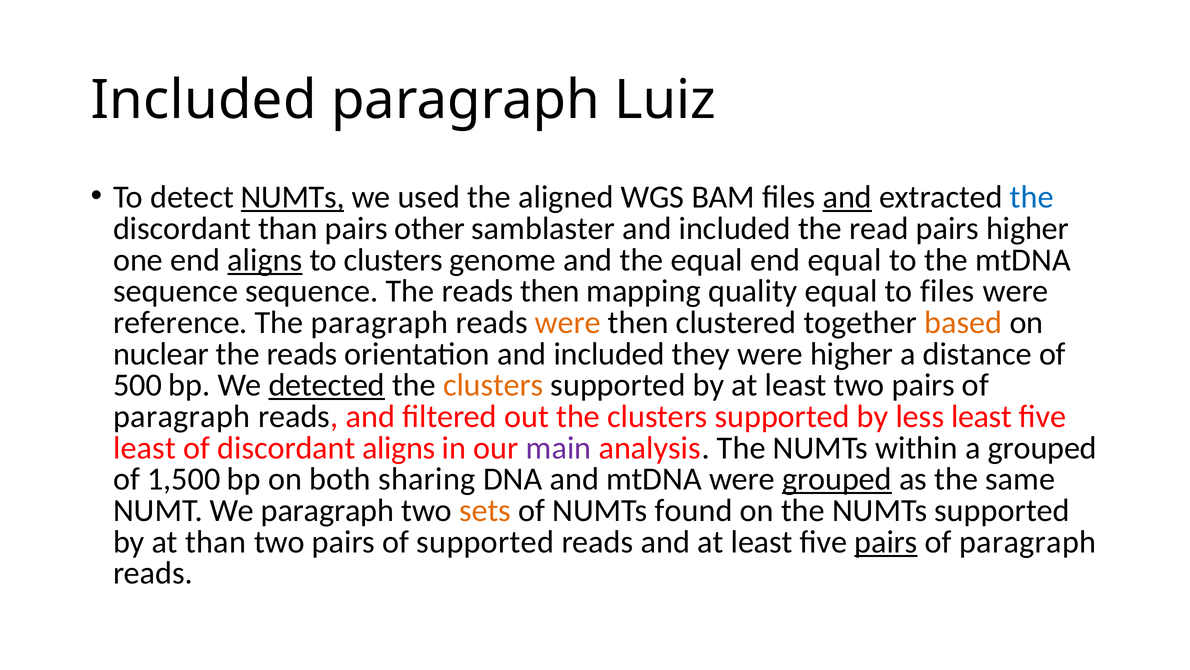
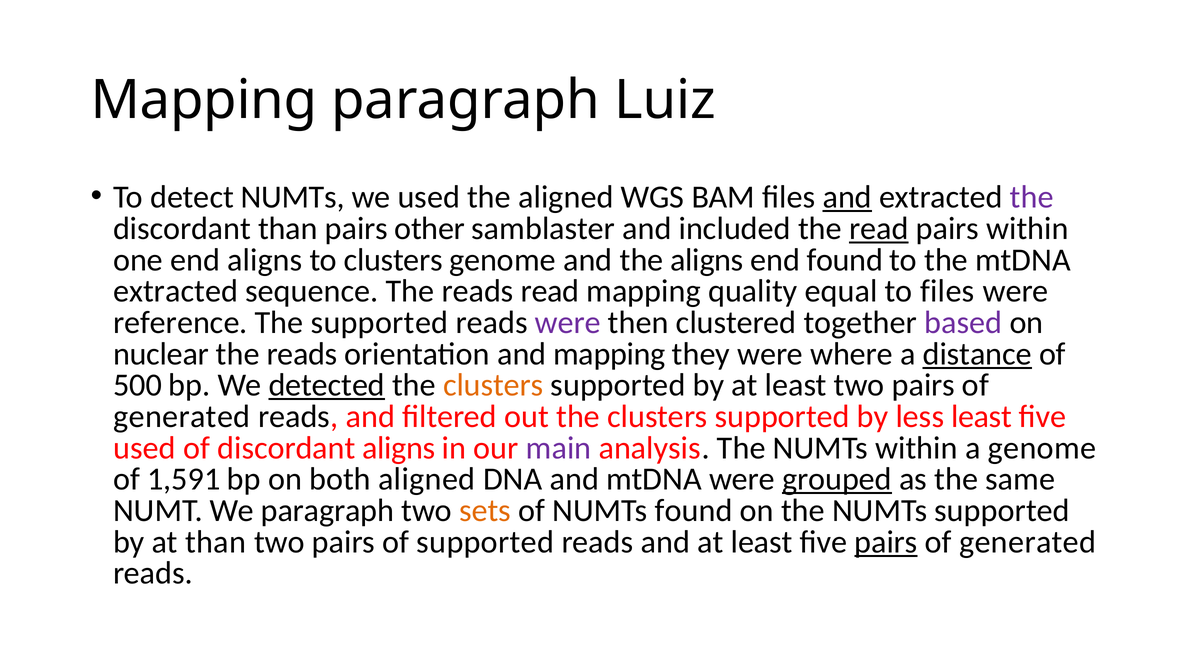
Included at (204, 100): Included -> Mapping
NUMTs at (293, 197) underline: present -> none
the at (1032, 197) colour: blue -> purple
read at (879, 228) underline: none -> present
pairs higher: higher -> within
aligns at (265, 260) underline: present -> none
the equal: equal -> aligns
end equal: equal -> found
sequence at (176, 291): sequence -> extracted
reads then: then -> read
The paragraph: paragraph -> supported
were at (568, 322) colour: orange -> purple
based colour: orange -> purple
orientation and included: included -> mapping
were higher: higher -> where
distance underline: none -> present
paragraph at (182, 416): paragraph -> generated
least at (144, 448): least -> used
a grouped: grouped -> genome
1,500: 1,500 -> 1,591
both sharing: sharing -> aligned
paragraph at (1028, 541): paragraph -> generated
